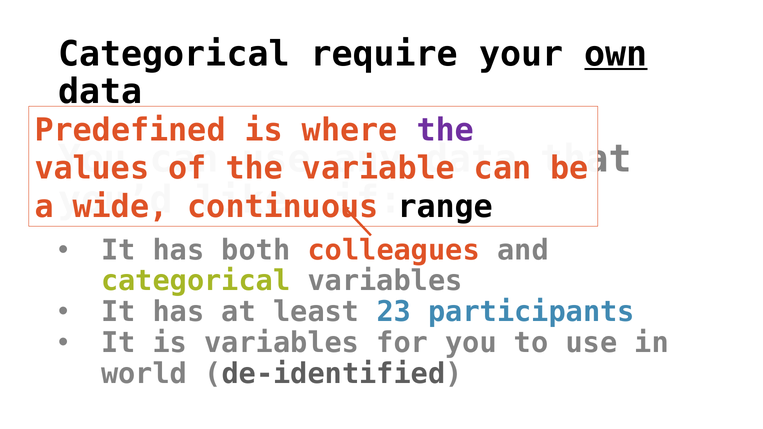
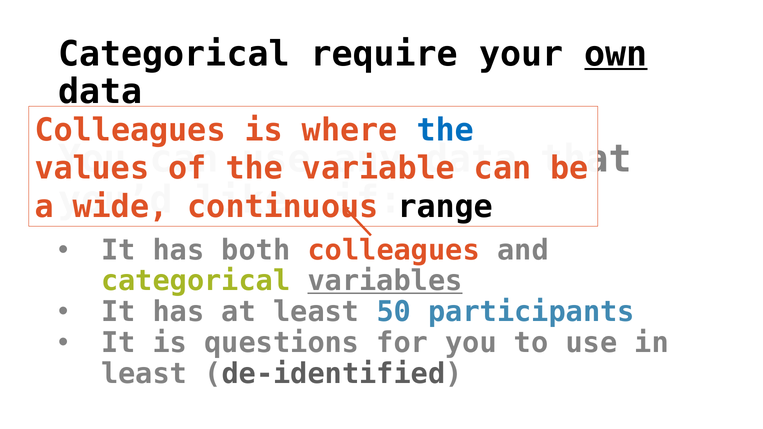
Predefined at (130, 130): Predefined -> Colleagues
the at (445, 130) colour: purple -> blue
variables at (385, 281) underline: none -> present
23: 23 -> 50
is variables: variables -> questions
world at (144, 374): world -> least
